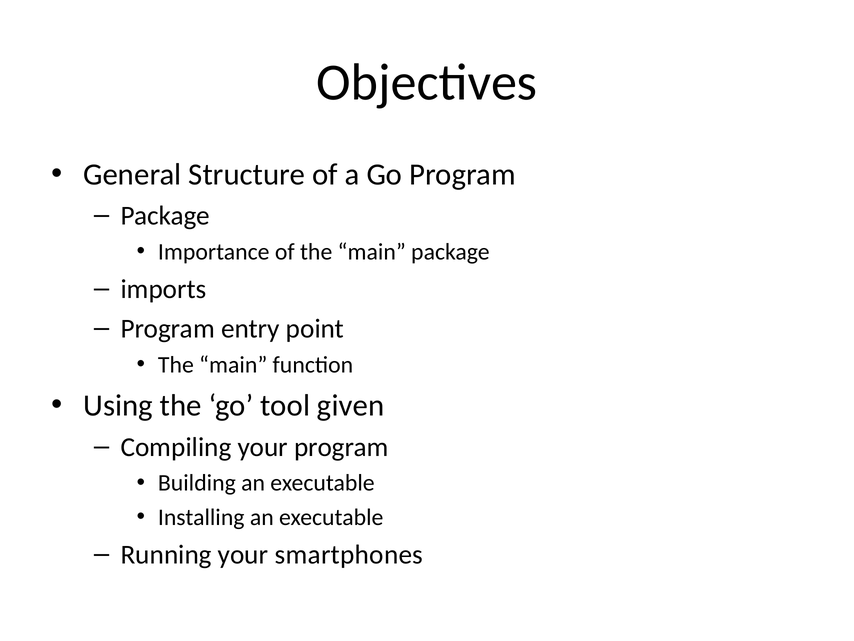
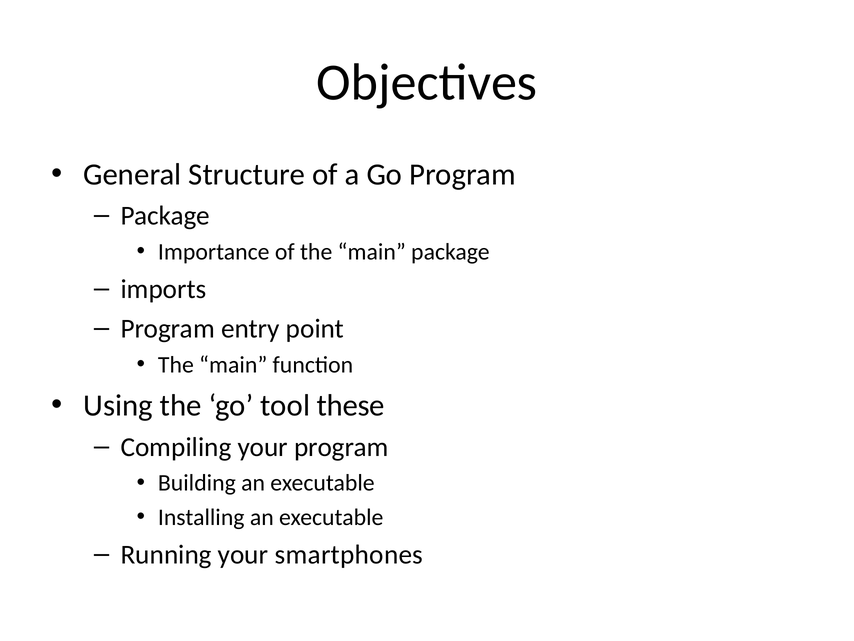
given: given -> these
